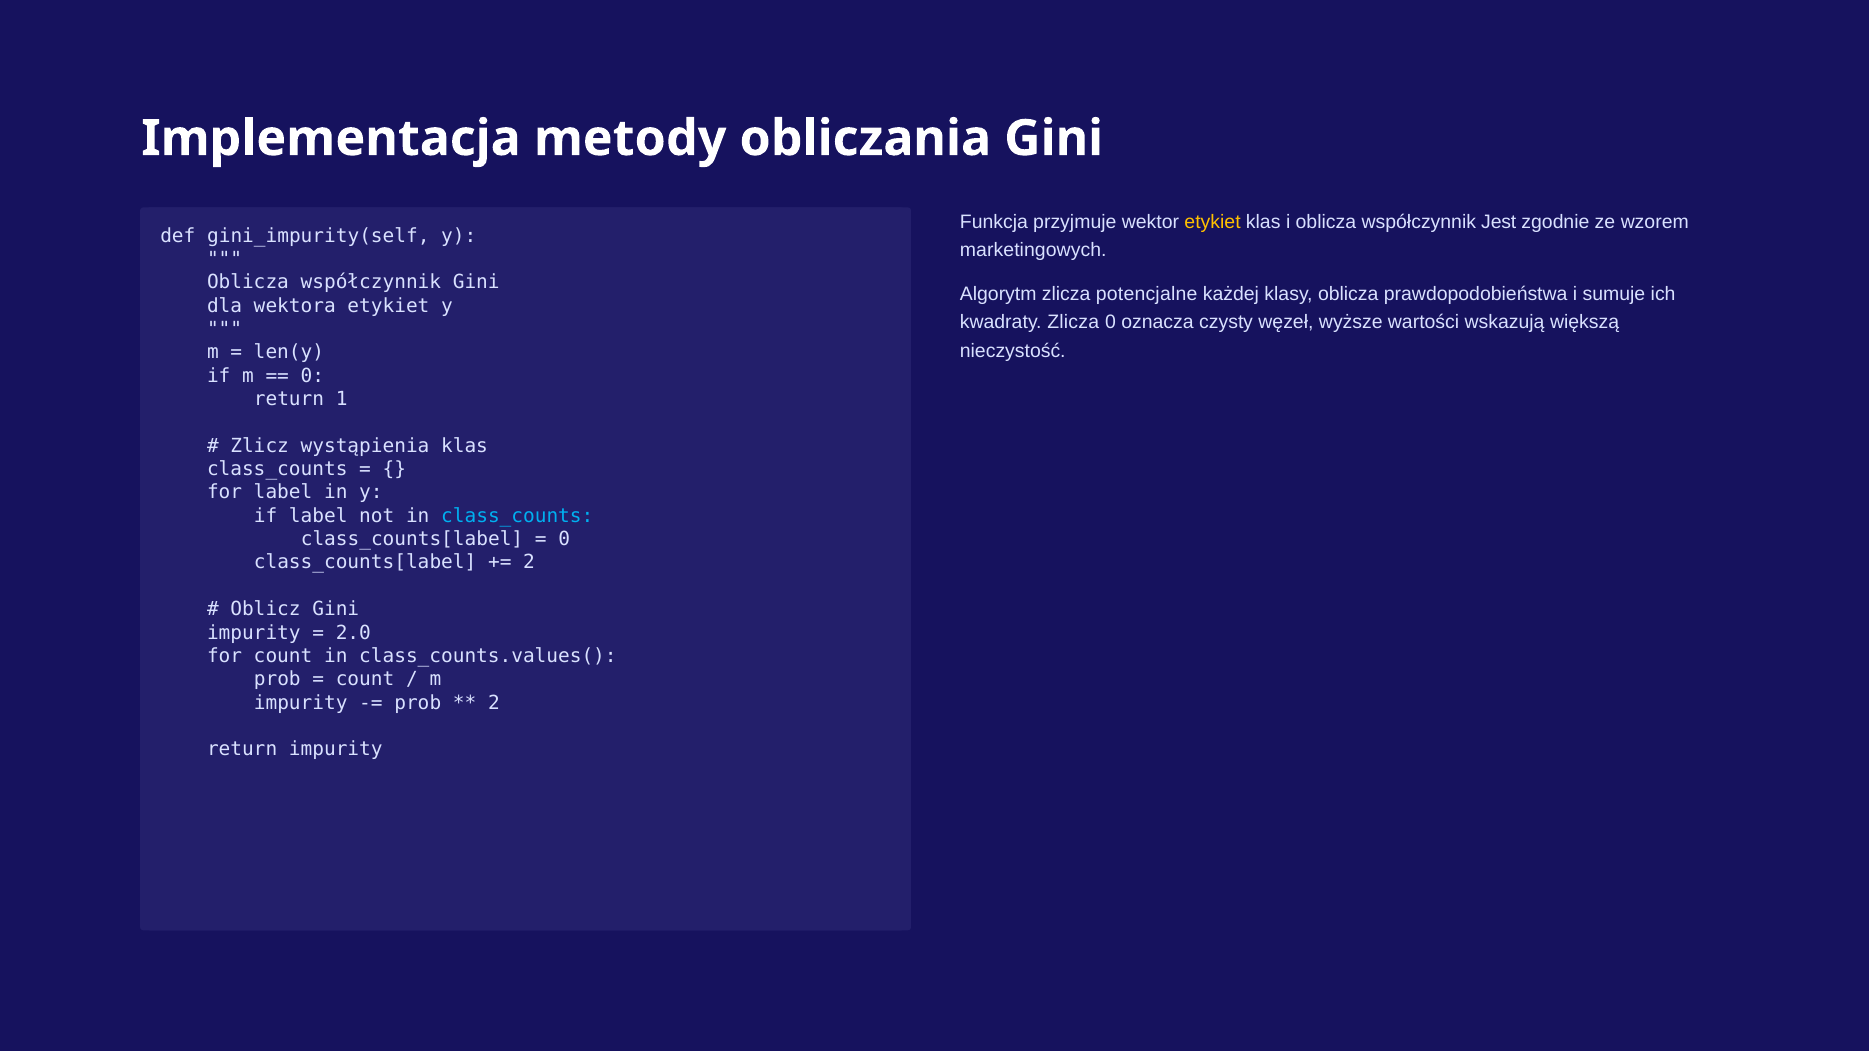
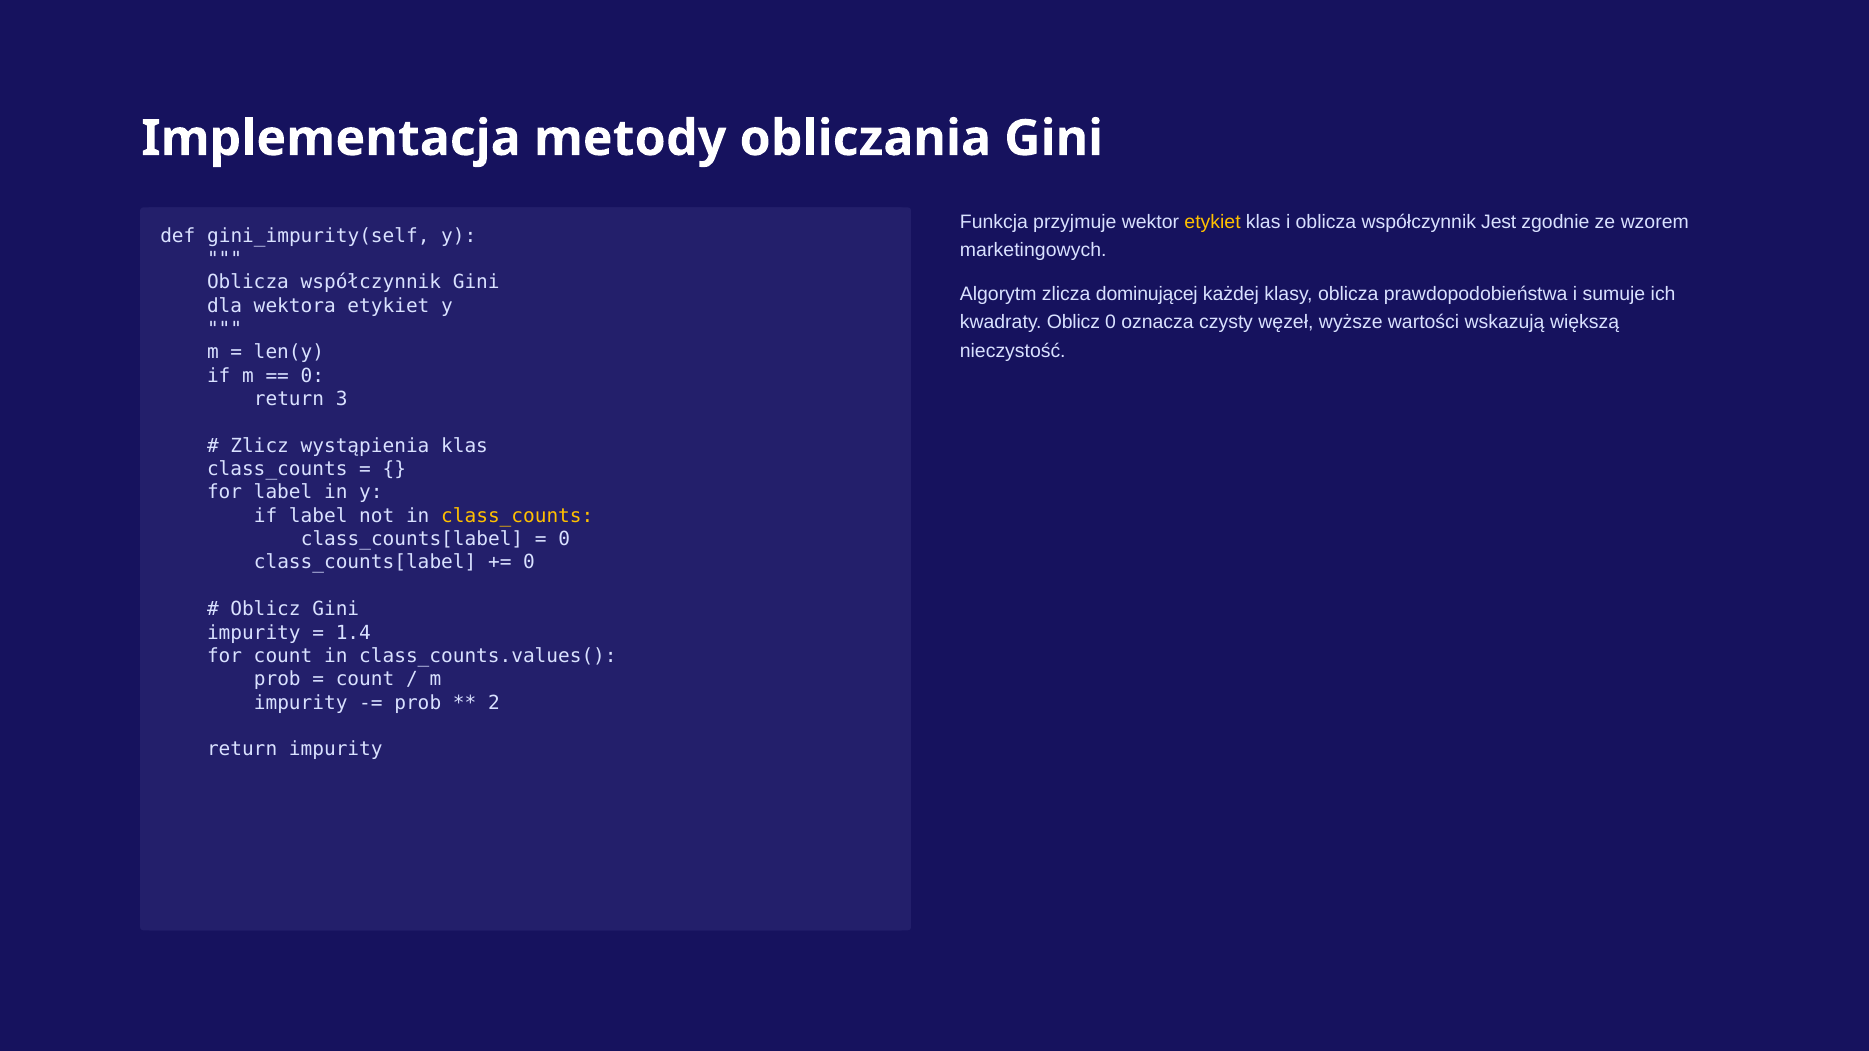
potencjalne: potencjalne -> dominującej
kwadraty Zlicza: Zlicza -> Oblicz
1: 1 -> 3
class_counts at (517, 516) colour: light blue -> yellow
2 at (529, 563): 2 -> 0
2.0: 2.0 -> 1.4
